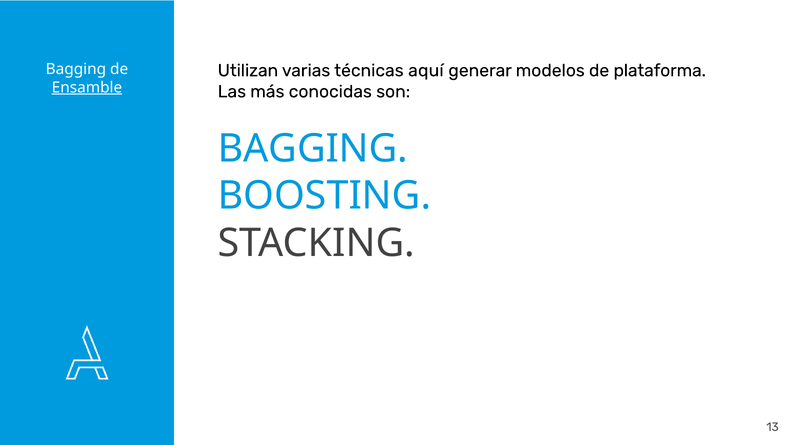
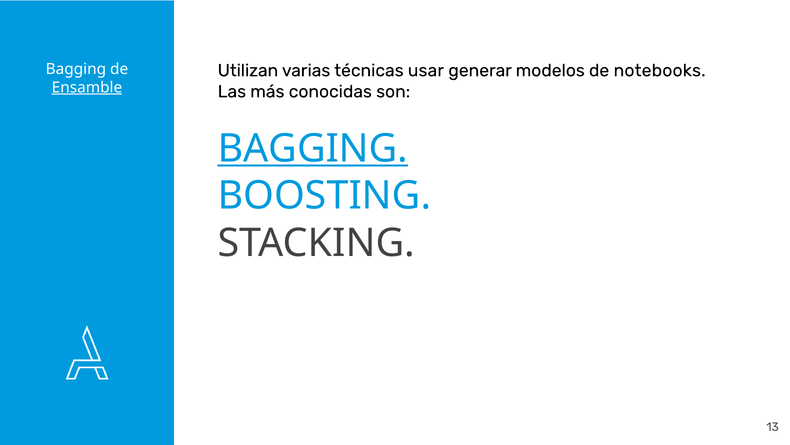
aquí: aquí -> usar
plataforma: plataforma -> notebooks
BAGGING at (313, 148) underline: none -> present
